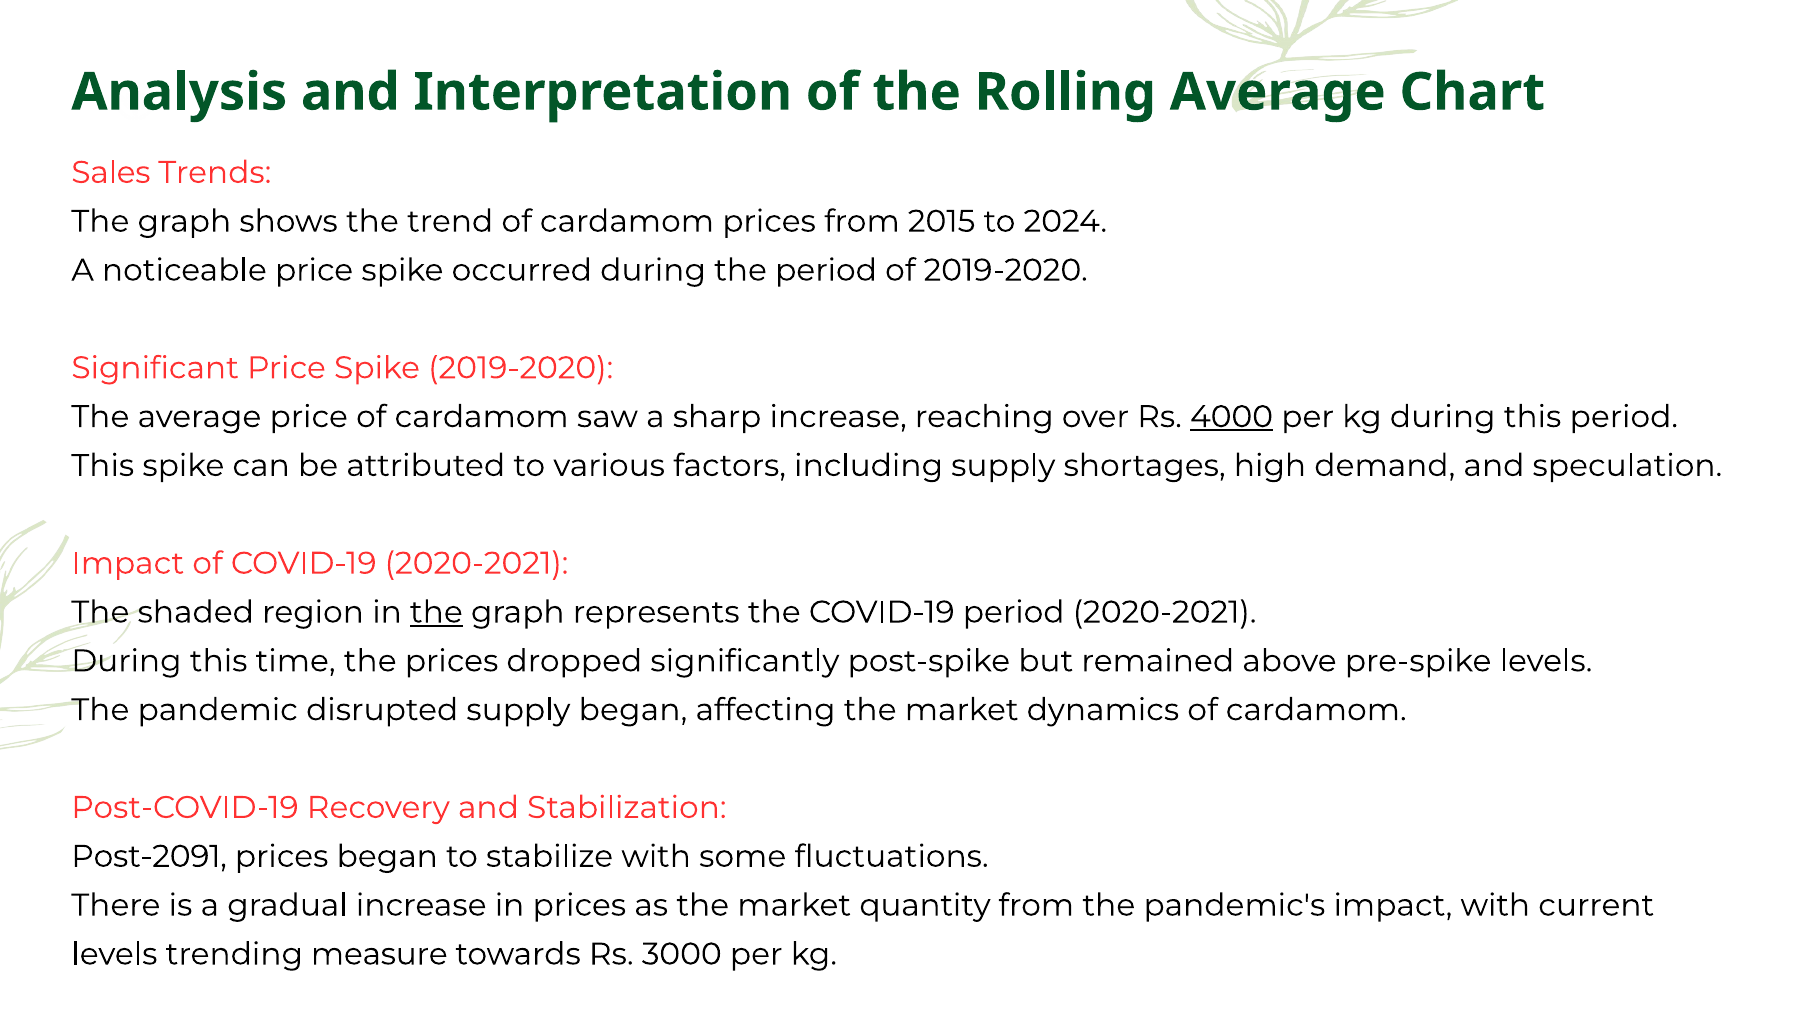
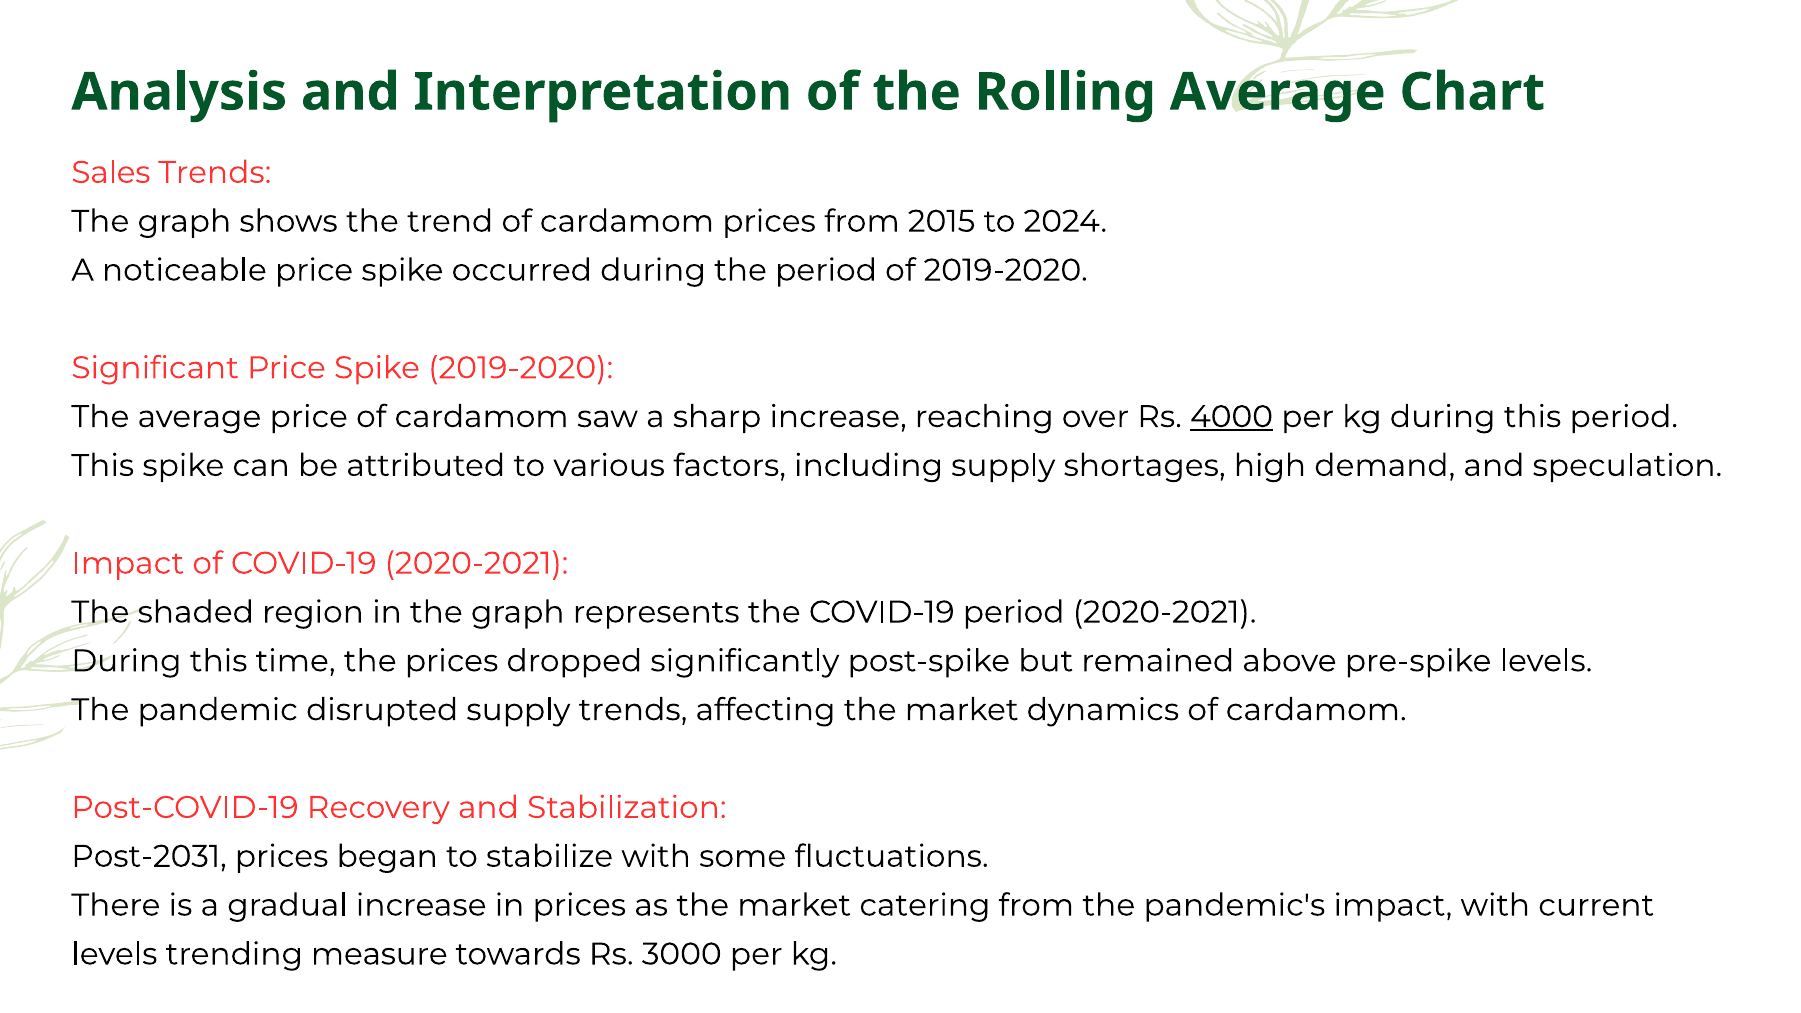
the at (436, 612) underline: present -> none
supply began: began -> trends
Post-2091: Post-2091 -> Post-2031
quantity: quantity -> catering
